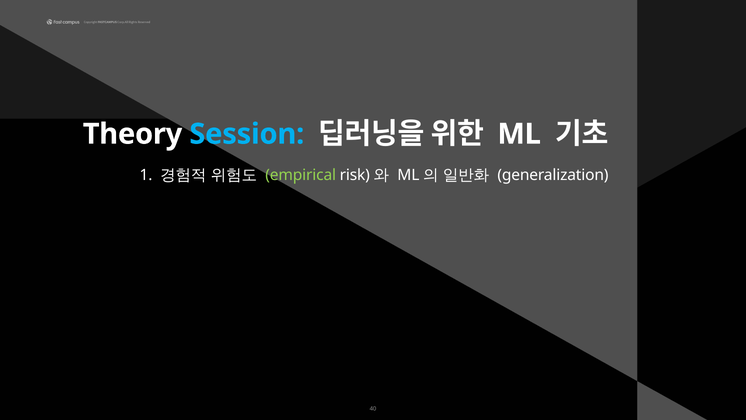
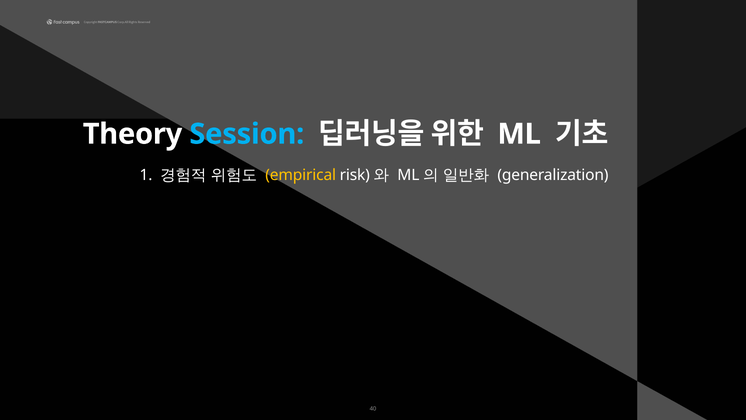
empirical colour: light green -> yellow
